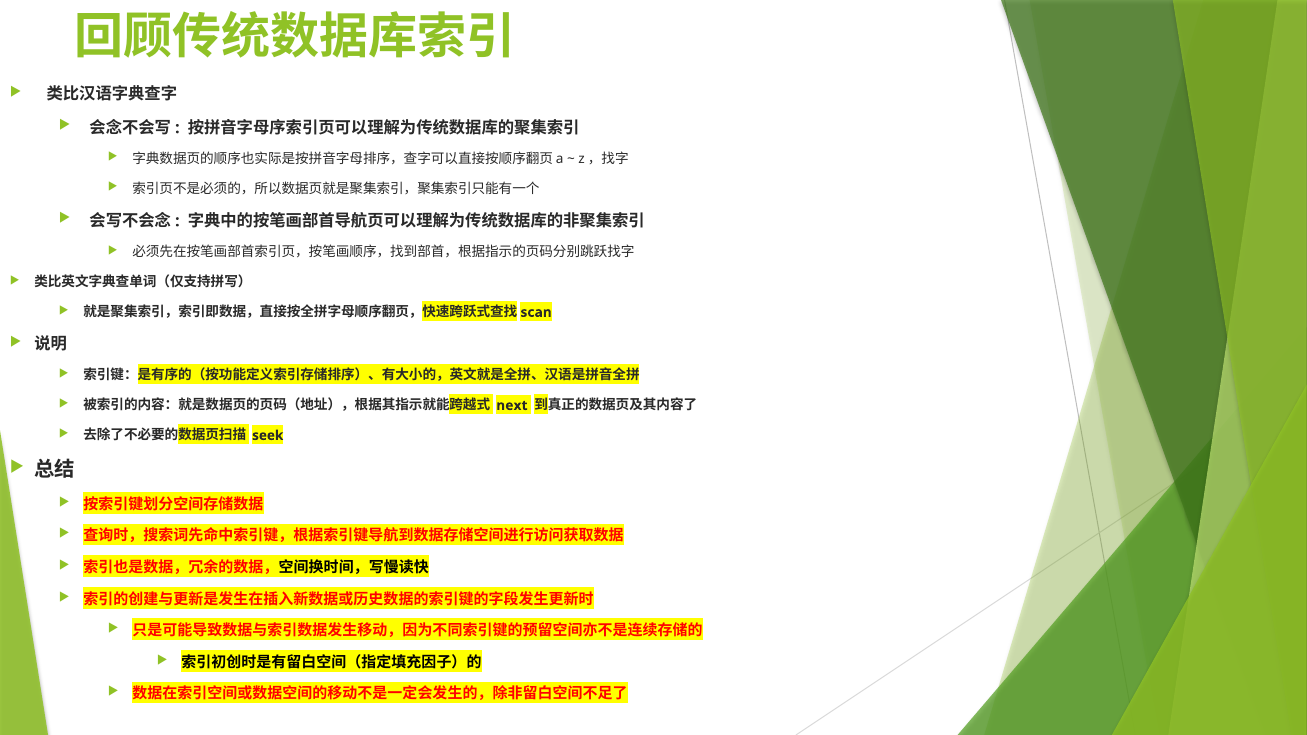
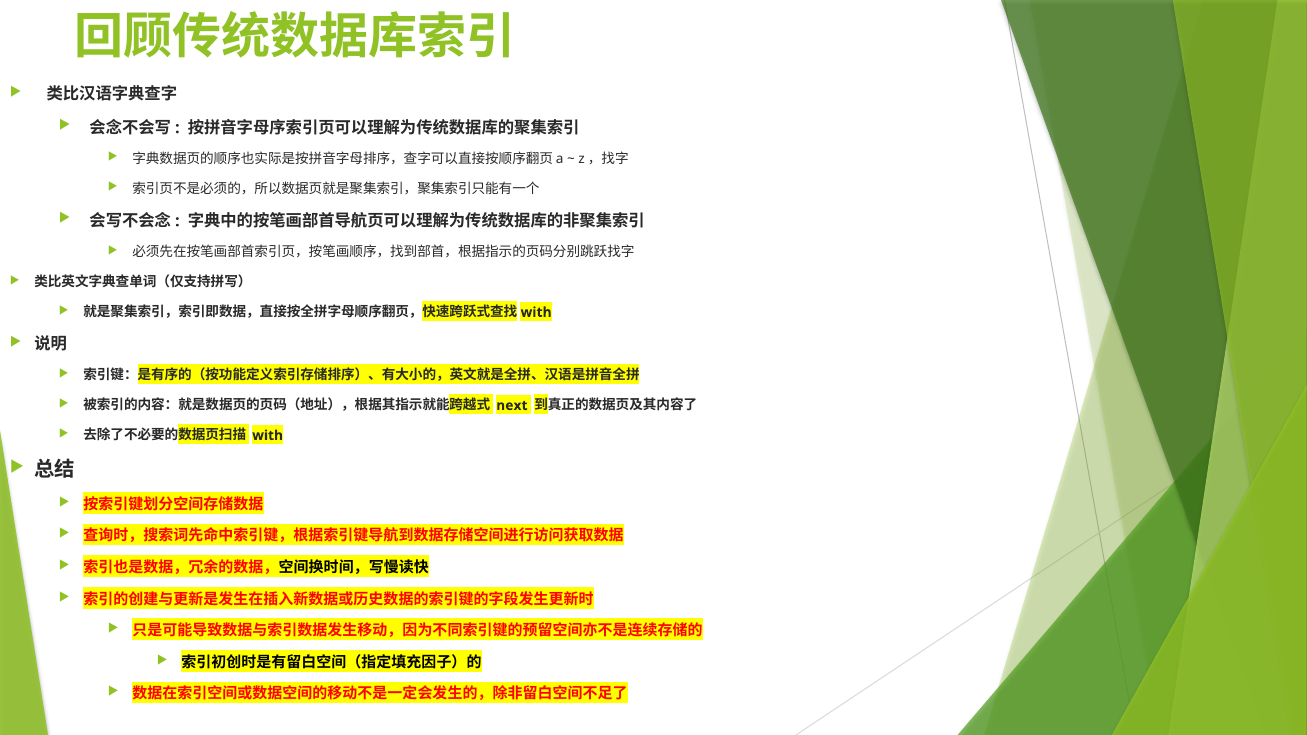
scan at (536, 312): scan -> with
seek at (268, 436): seek -> with
